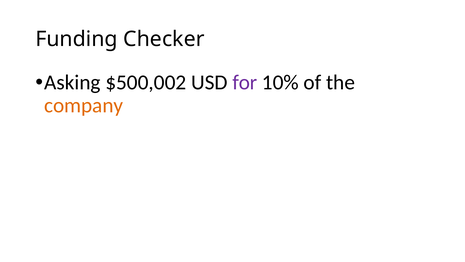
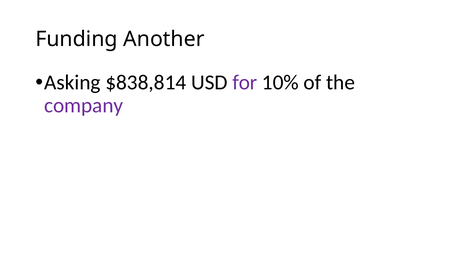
Checker: Checker -> Another
$500,002: $500,002 -> $838,814
company colour: orange -> purple
